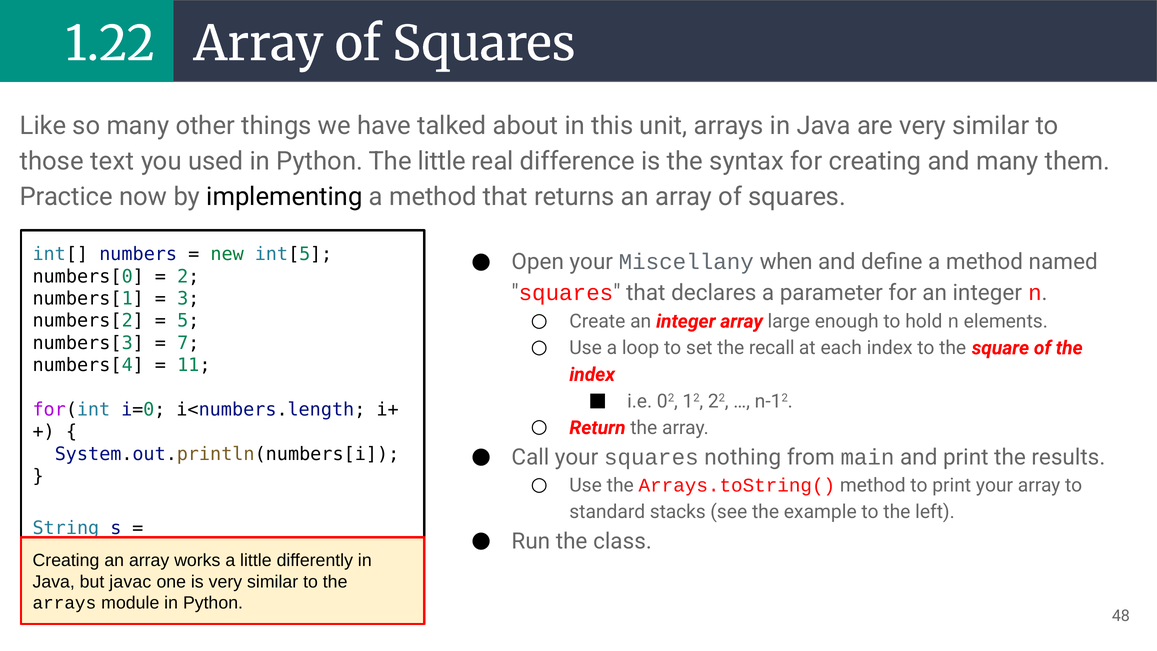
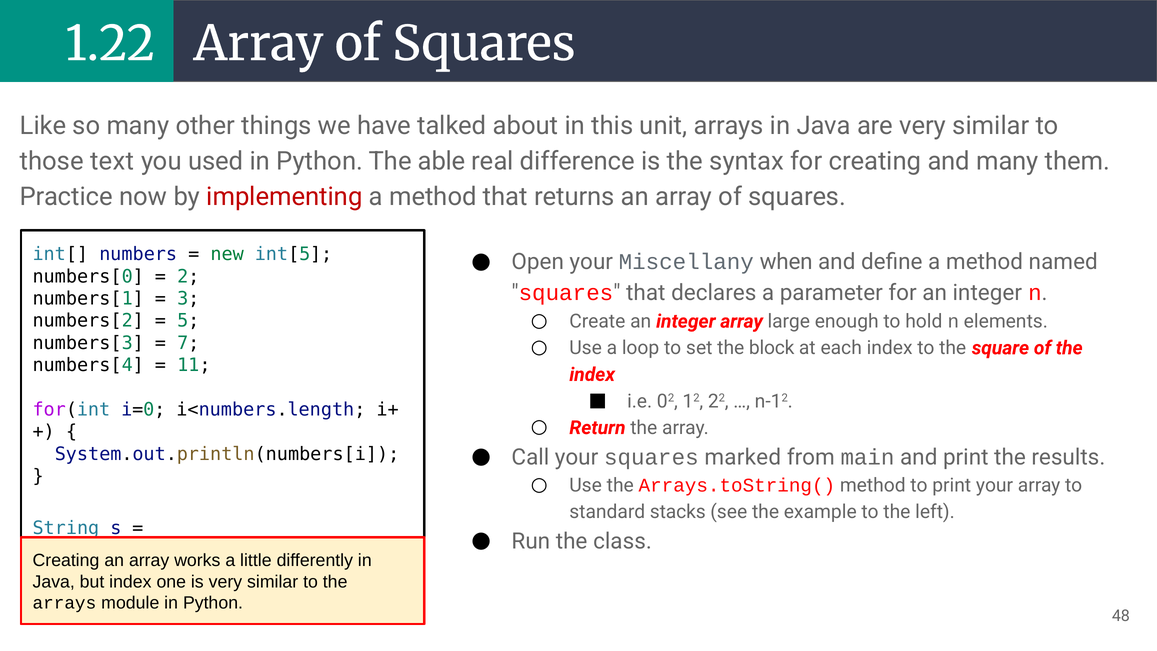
The little: little -> able
implementing colour: black -> red
recall: recall -> block
nothing: nothing -> marked
but javac: javac -> index
